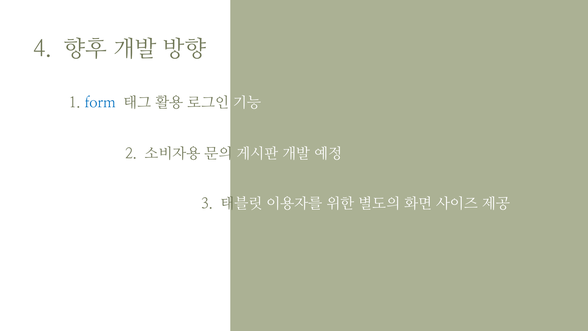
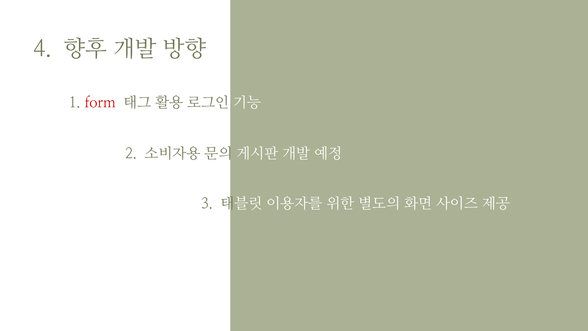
form colour: blue -> red
